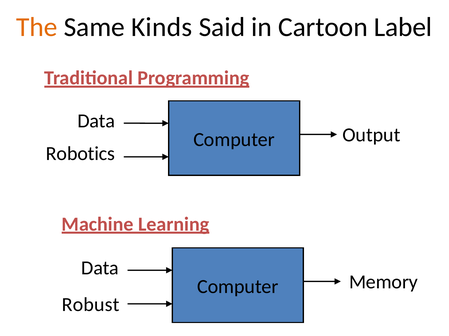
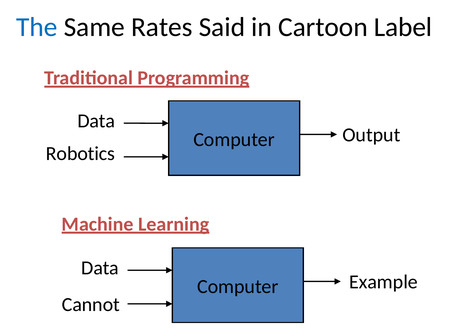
The colour: orange -> blue
Kinds: Kinds -> Rates
Memory: Memory -> Example
Robust: Robust -> Cannot
